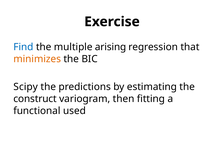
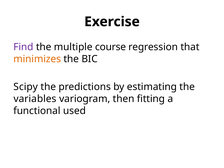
Find colour: blue -> purple
arising: arising -> course
construct: construct -> variables
